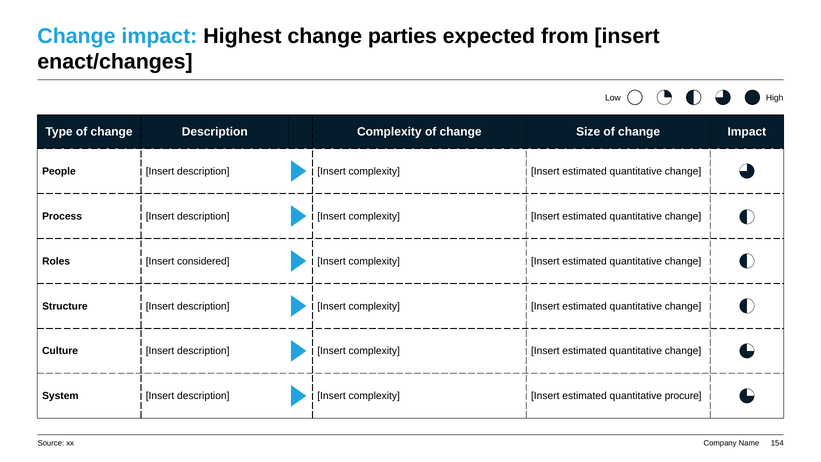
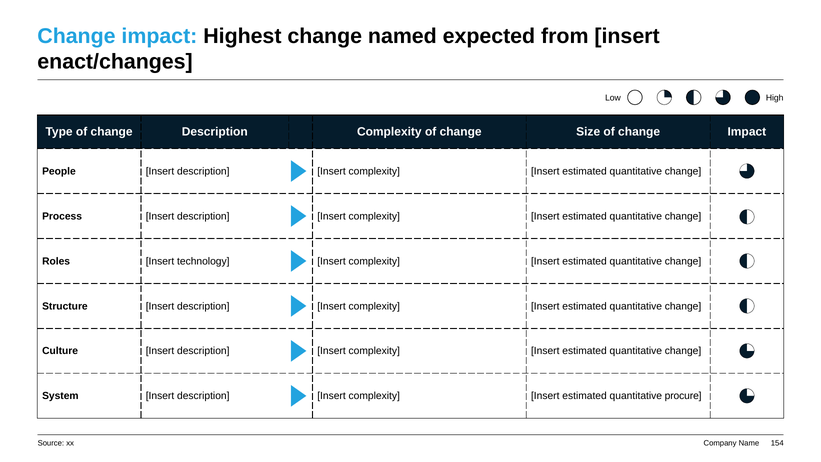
parties: parties -> named
considered: considered -> technology
